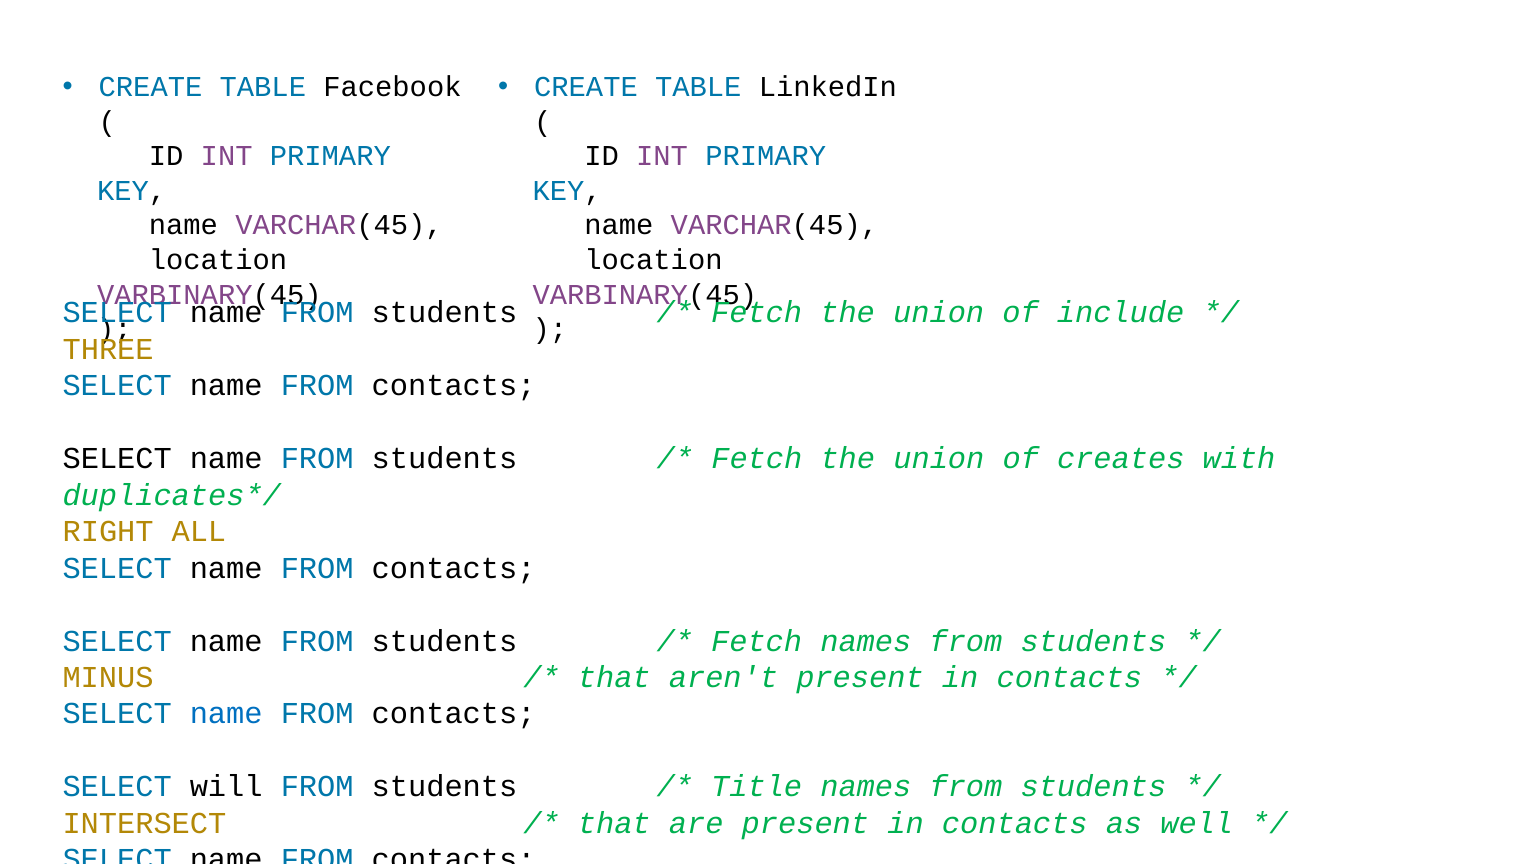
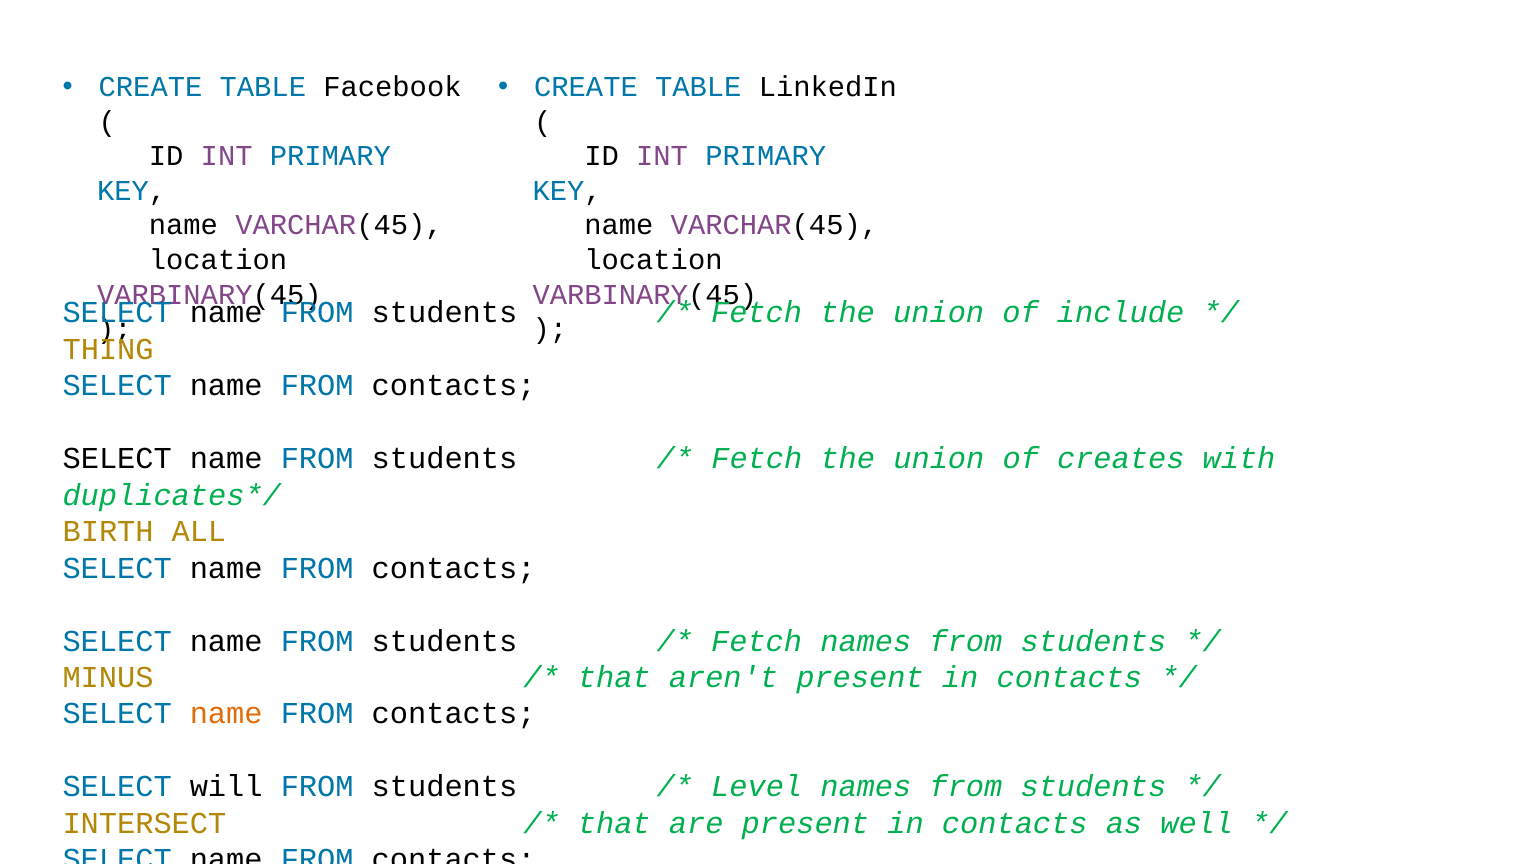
THREE: THREE -> THING
RIGHT: RIGHT -> BIRTH
name at (226, 714) colour: blue -> orange
Title: Title -> Level
